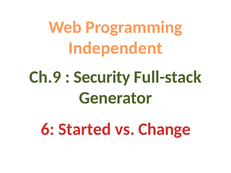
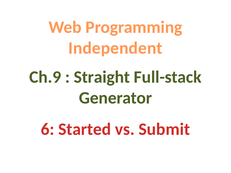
Security: Security -> Straight
Change: Change -> Submit
